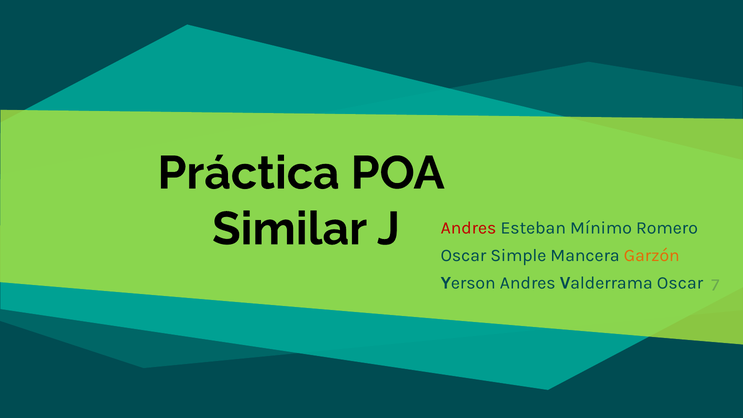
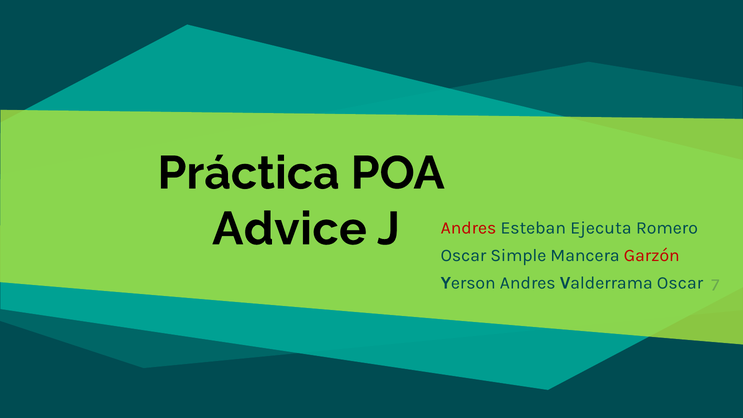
Similar: Similar -> Advice
Mínimo: Mínimo -> Ejecuta
Garzón colour: orange -> red
